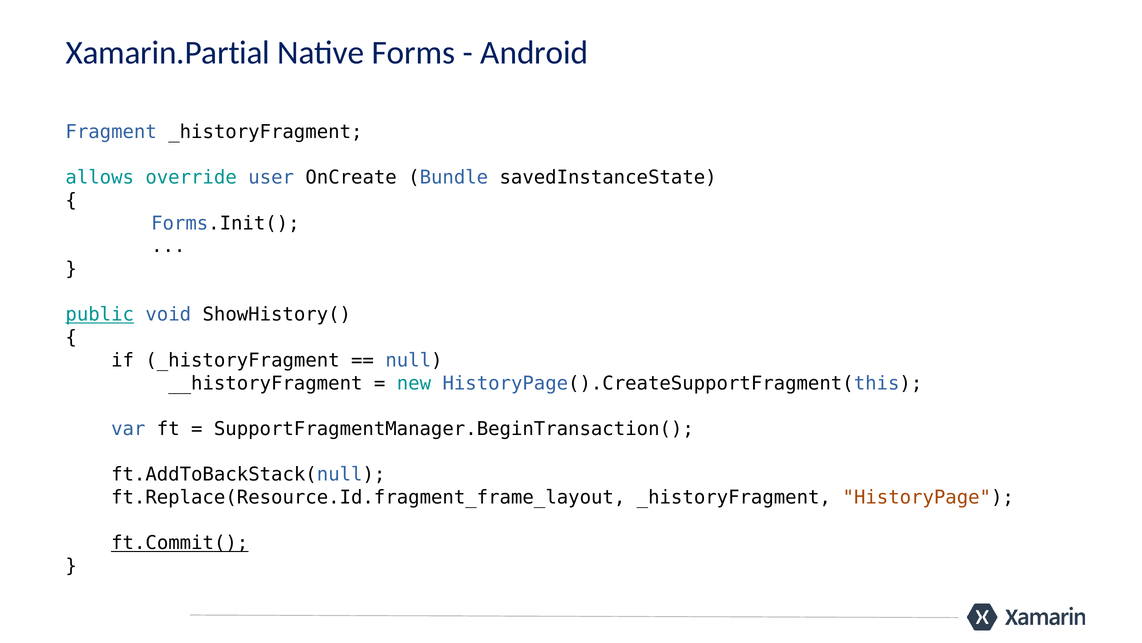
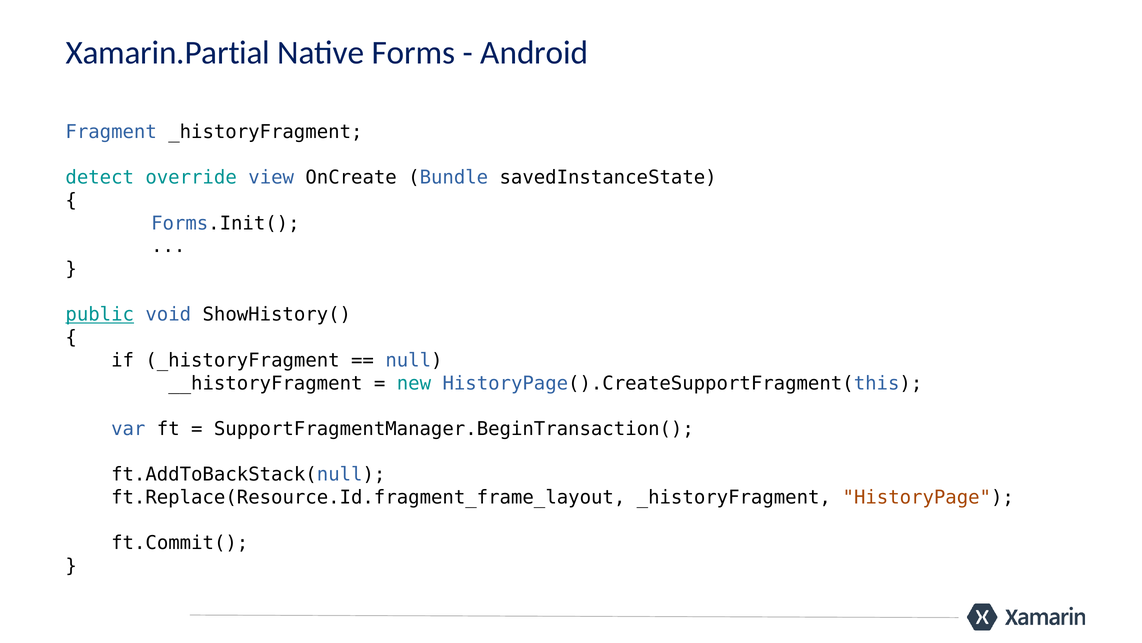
allows: allows -> detect
user: user -> view
ft.Commit( underline: present -> none
